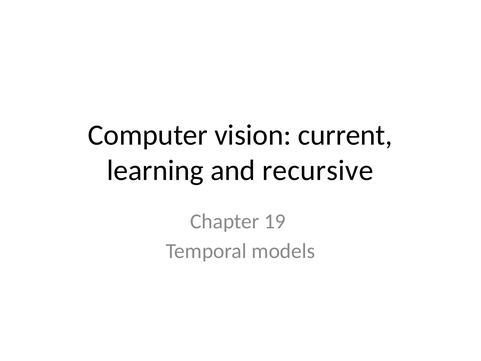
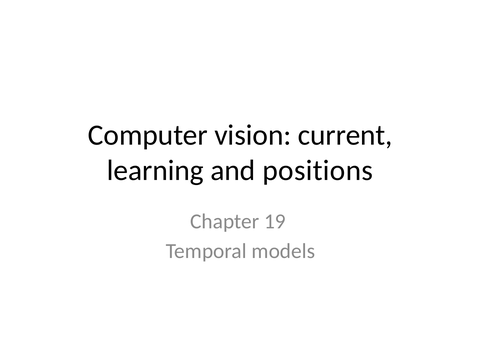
recursive: recursive -> positions
